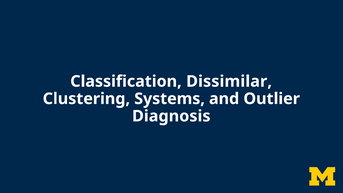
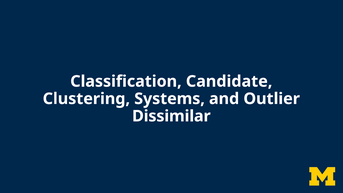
Dissimilar: Dissimilar -> Candidate
Diagnosis: Diagnosis -> Dissimilar
